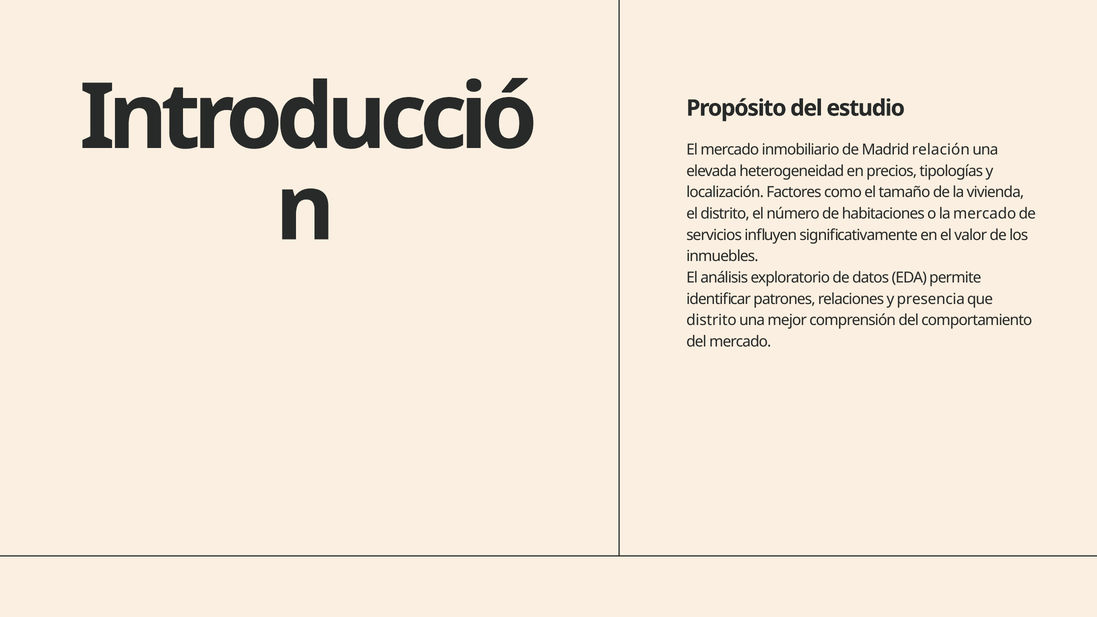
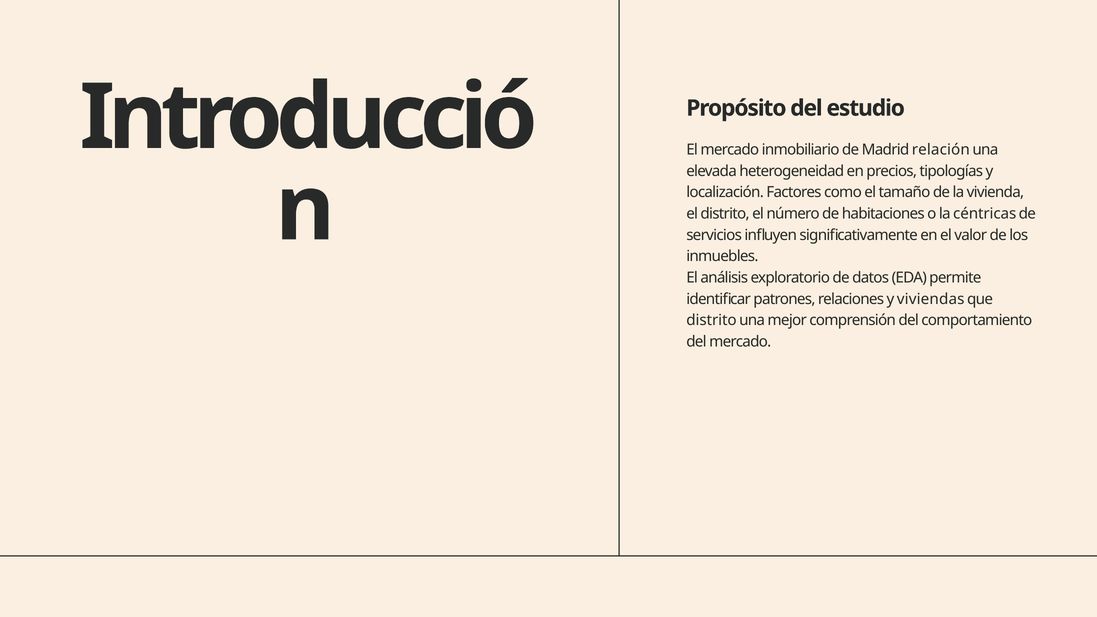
la mercado: mercado -> céntricas
presencia: presencia -> viviendas
